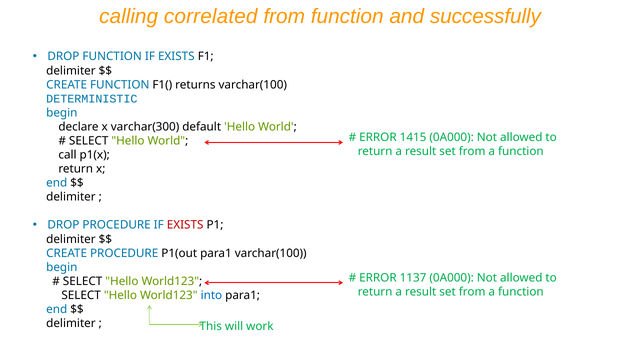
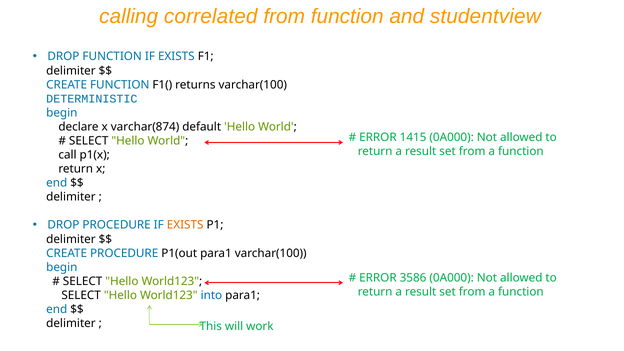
successfully: successfully -> studentview
varchar(300: varchar(300 -> varchar(874
EXISTS at (185, 225) colour: red -> orange
1137: 1137 -> 3586
